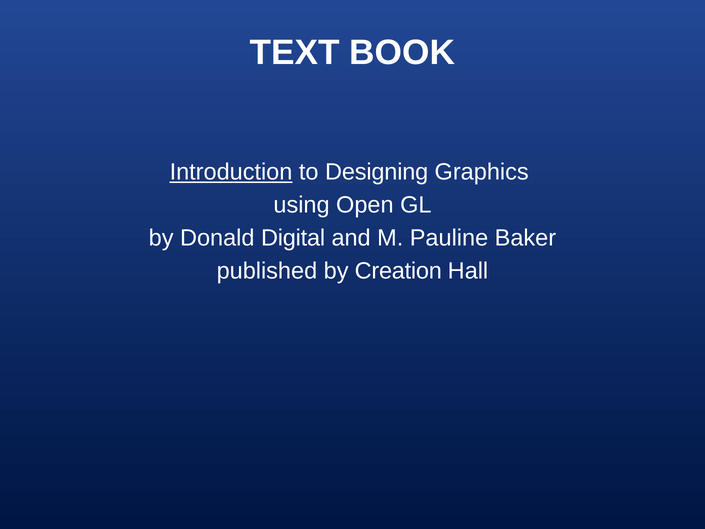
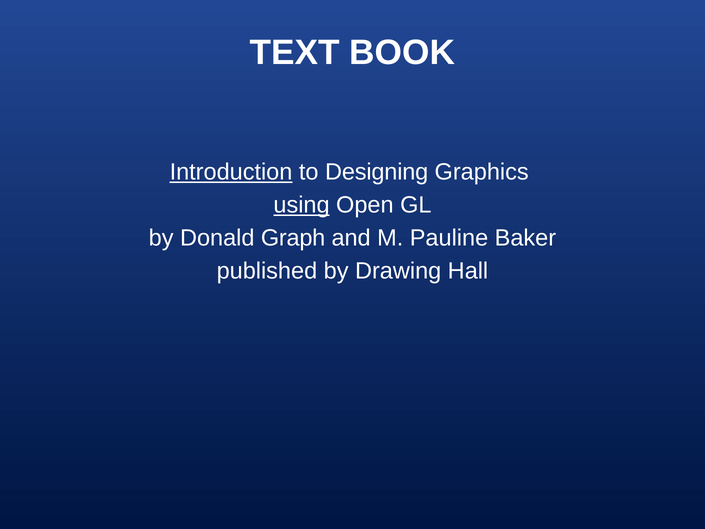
using underline: none -> present
Digital: Digital -> Graph
Creation: Creation -> Drawing
